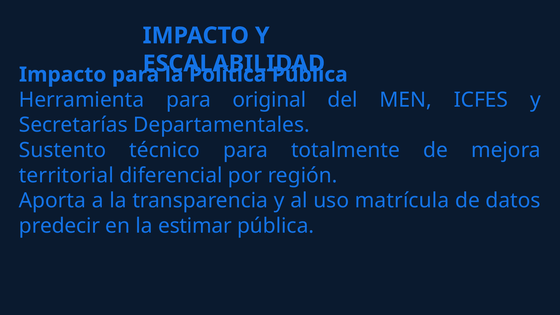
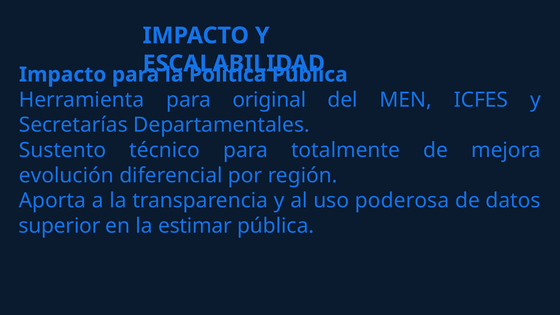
territorial: territorial -> evolución
matrícula: matrícula -> poderosa
predecir: predecir -> superior
